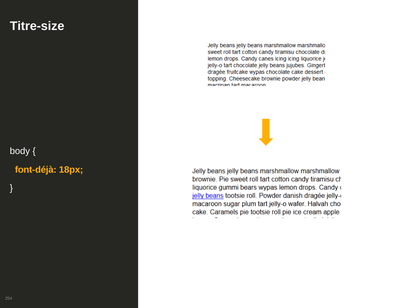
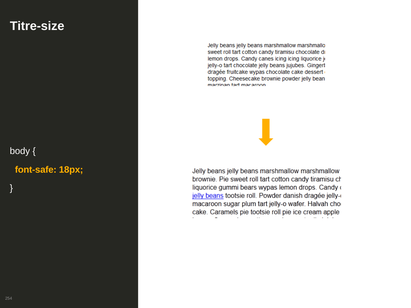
font-déjà: font-déjà -> font-safe
